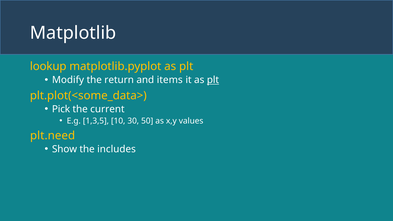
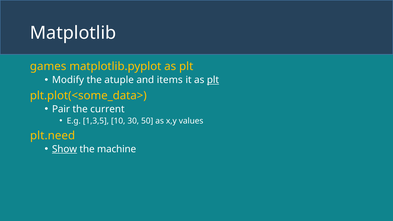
lookup: lookup -> games
return: return -> atuple
Pick: Pick -> Pair
Show underline: none -> present
includes: includes -> machine
